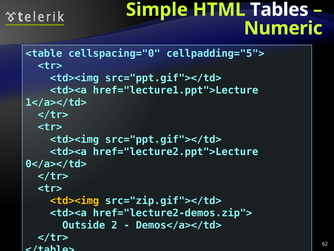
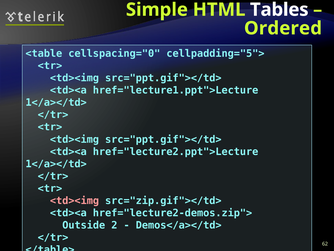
Numeric: Numeric -> Ordered
0</a></td> at (56, 164): 0</a></td> -> 1</a></td>
<td><img at (75, 200) colour: yellow -> pink
